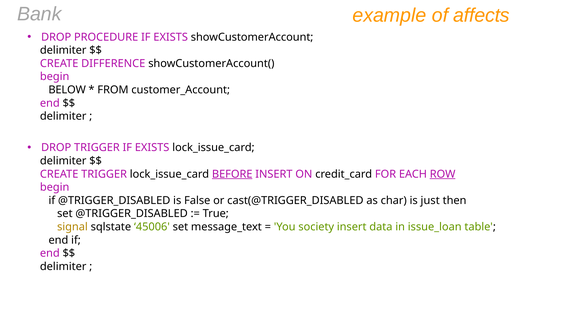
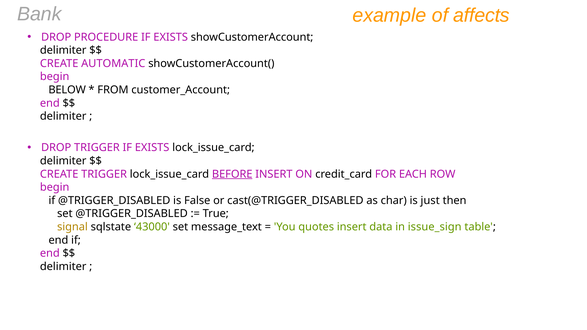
DIFFERENCE: DIFFERENCE -> AUTOMATIC
ROW underline: present -> none
45006: 45006 -> 43000
society: society -> quotes
issue_loan: issue_loan -> issue_sign
